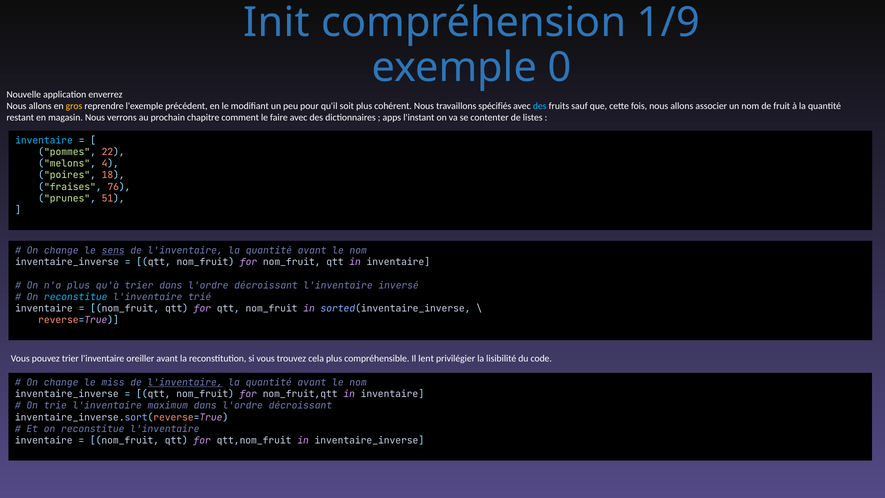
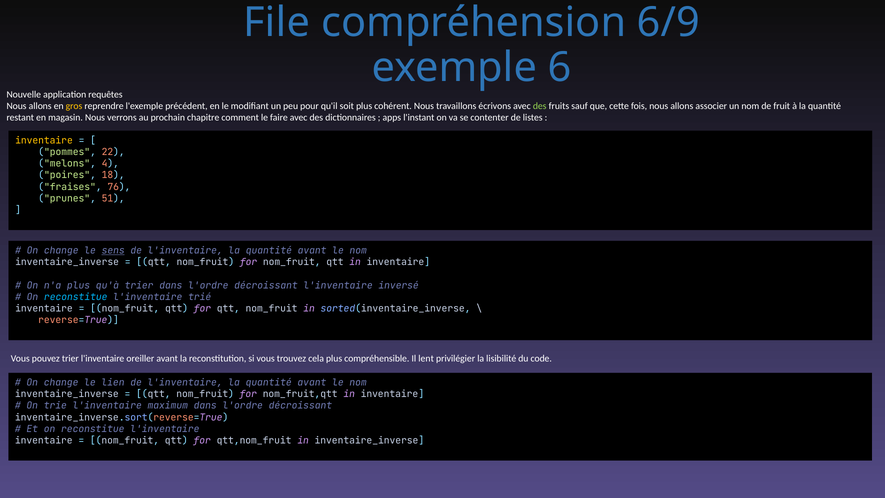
Init: Init -> File
1/9: 1/9 -> 6/9
0: 0 -> 6
enverrez: enverrez -> requêtes
spécifiés: spécifiés -> écrivons
des at (540, 106) colour: light blue -> light green
inventaire at (44, 140) colour: light blue -> yellow
miss: miss -> lien
l'inventaire at (185, 382) underline: present -> none
